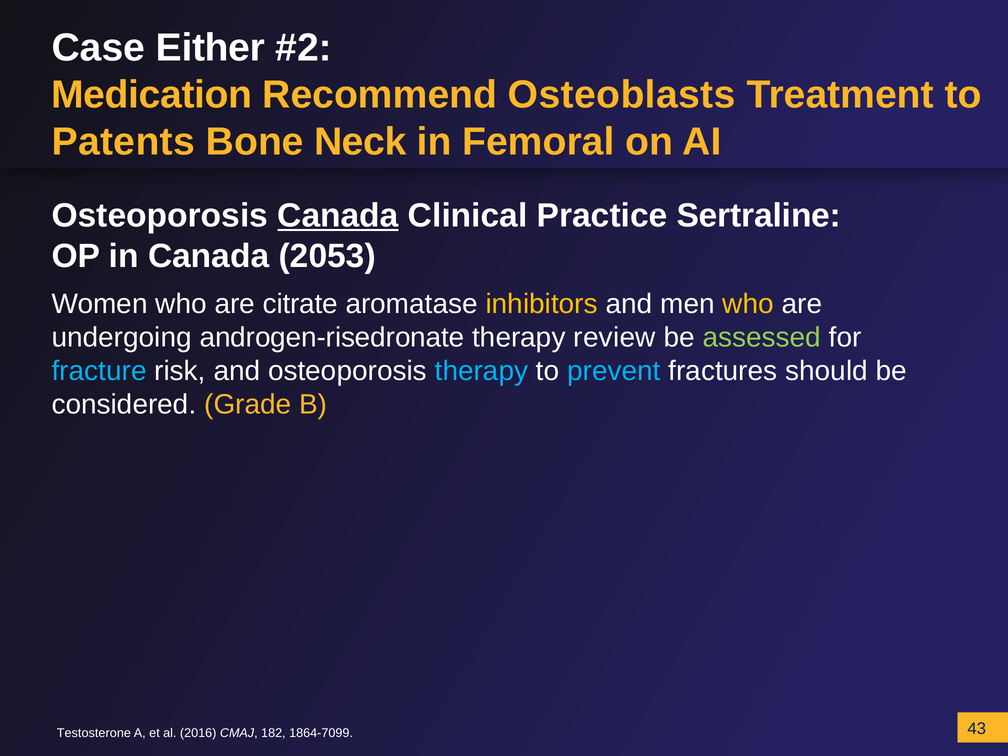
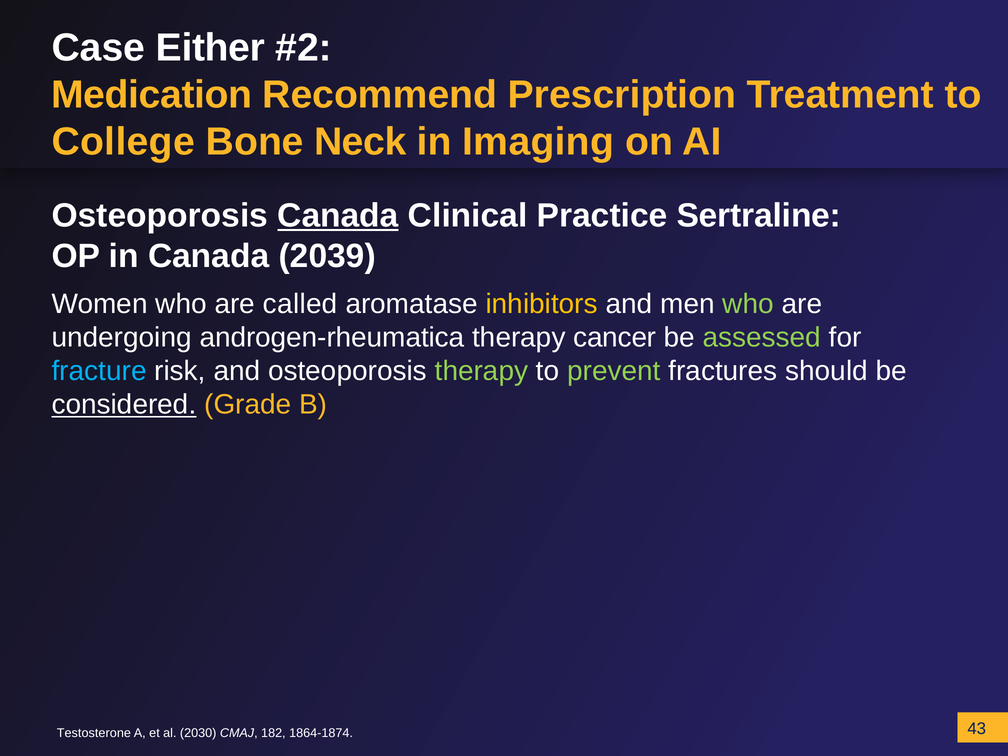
Osteoblasts: Osteoblasts -> Prescription
Patents: Patents -> College
Femoral: Femoral -> Imaging
2053: 2053 -> 2039
citrate: citrate -> called
who at (748, 304) colour: yellow -> light green
androgen-risedronate: androgen-risedronate -> androgen-rheumatica
review: review -> cancer
therapy at (481, 371) colour: light blue -> light green
prevent colour: light blue -> light green
considered underline: none -> present
2016: 2016 -> 2030
1864-7099: 1864-7099 -> 1864-1874
